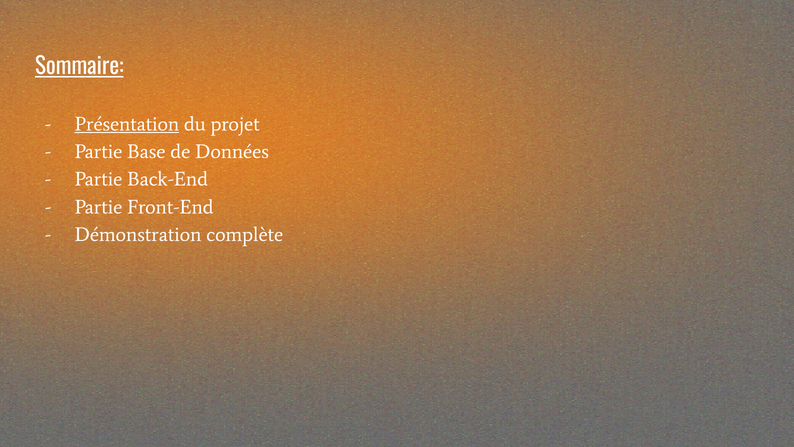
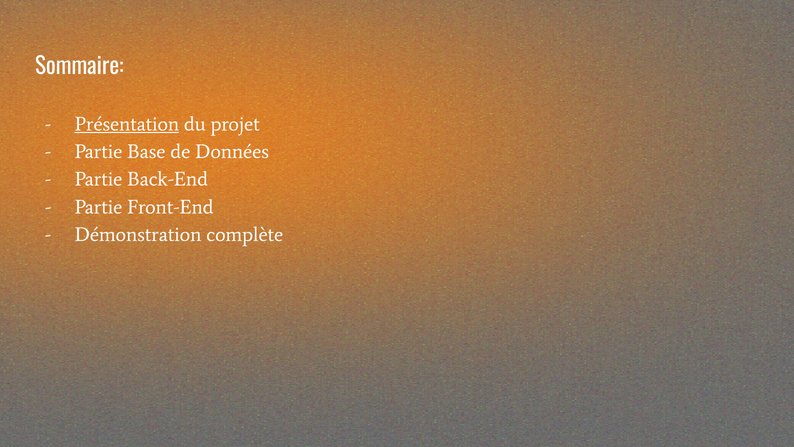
Sommaire underline: present -> none
